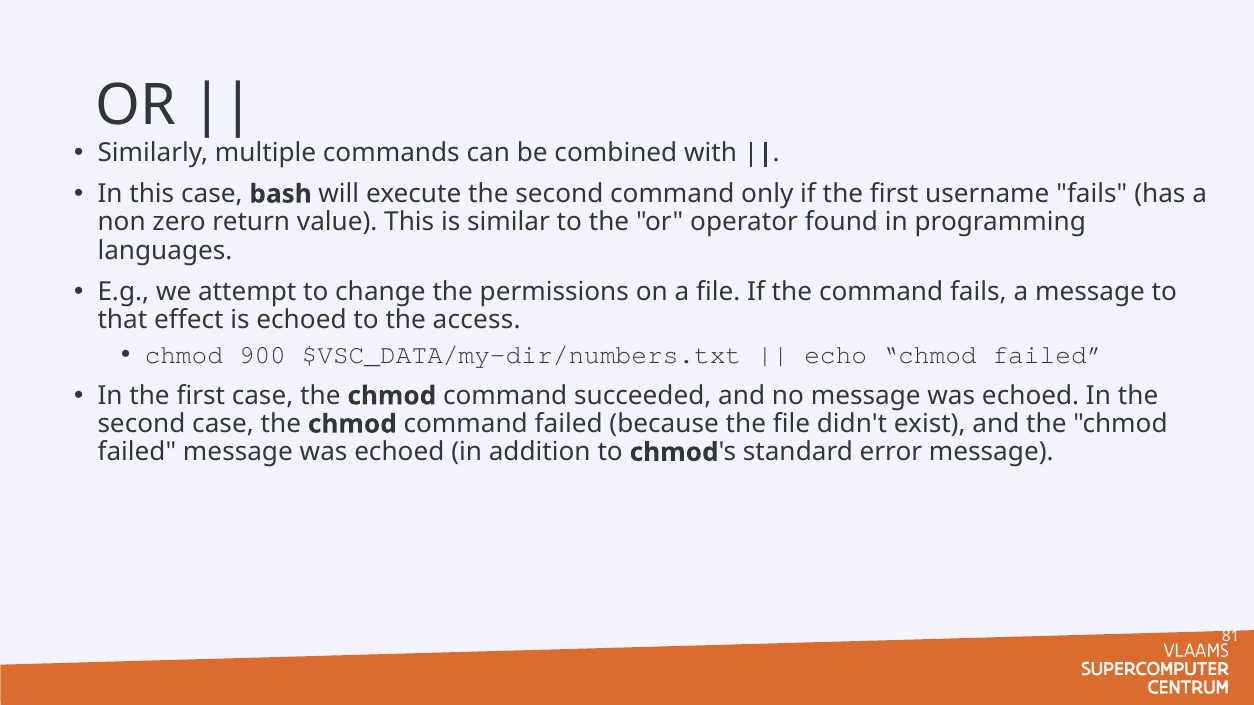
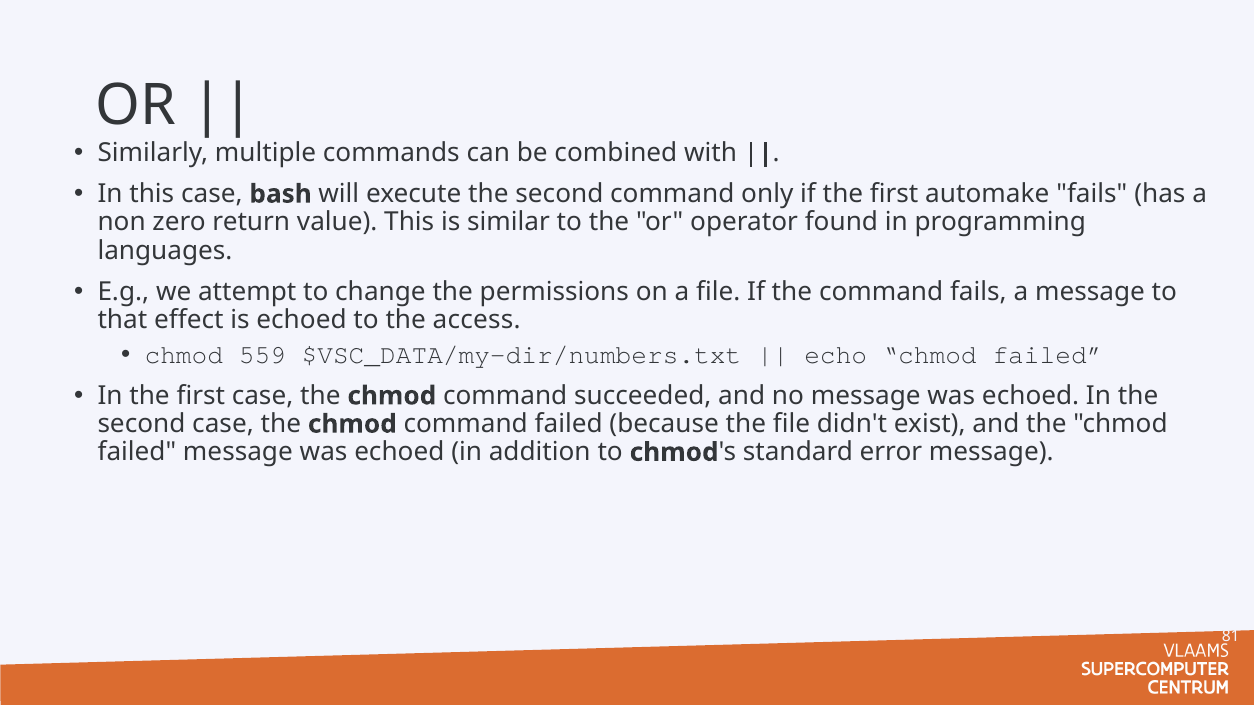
username: username -> automake
900: 900 -> 559
